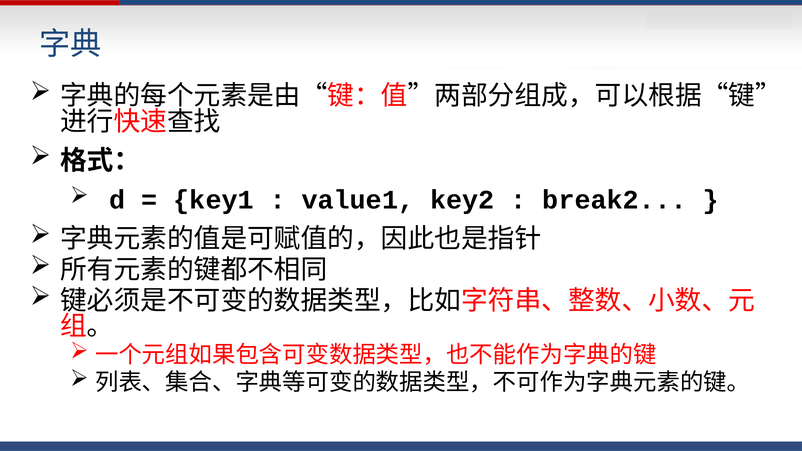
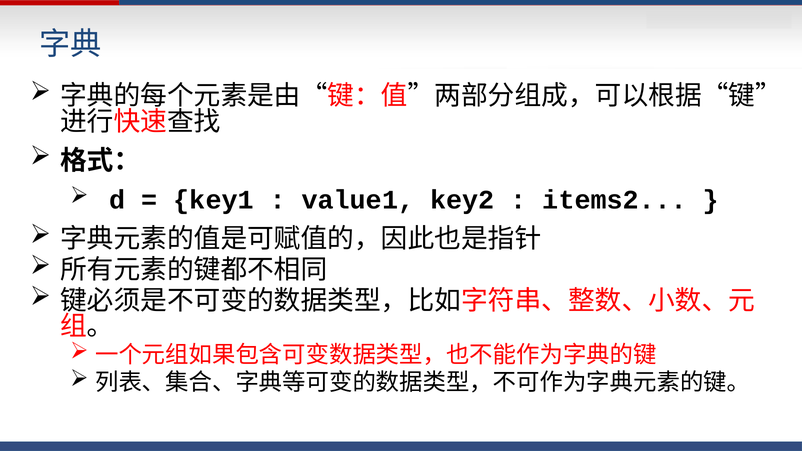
break2: break2 -> items2
